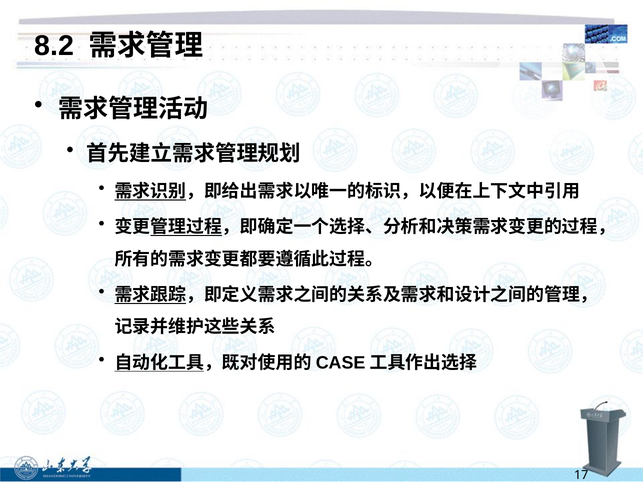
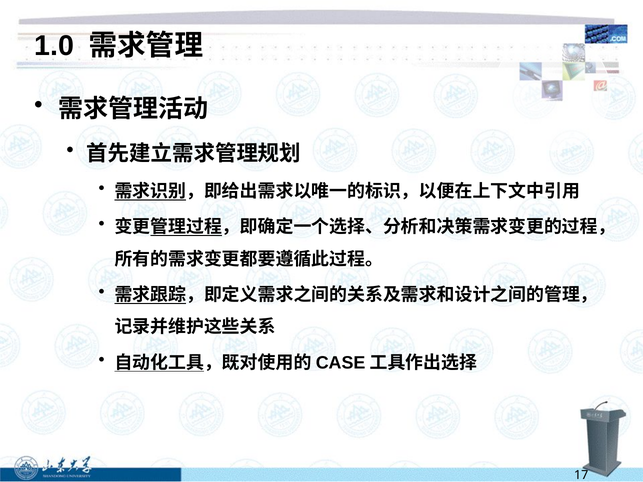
8.2: 8.2 -> 1.0
